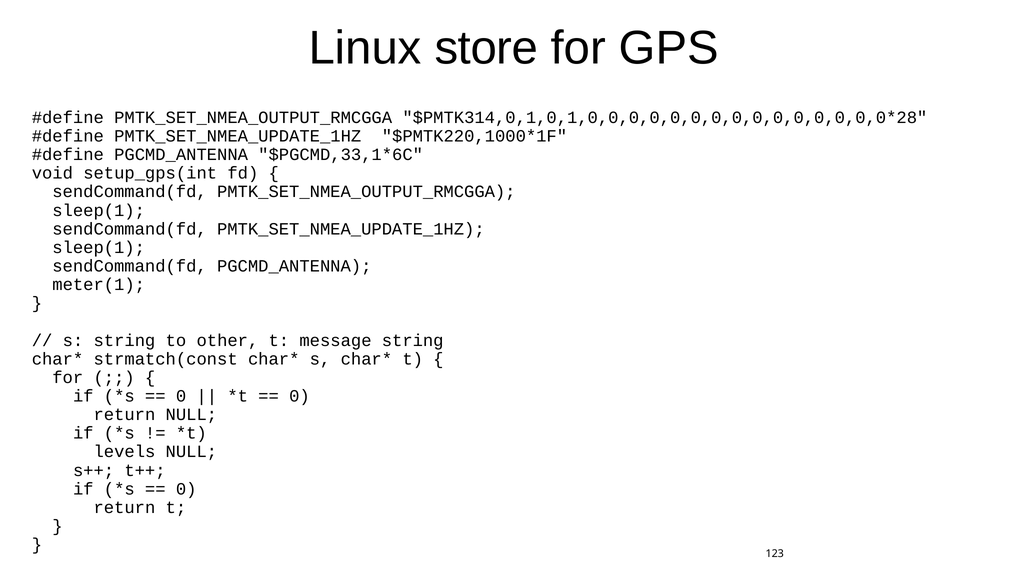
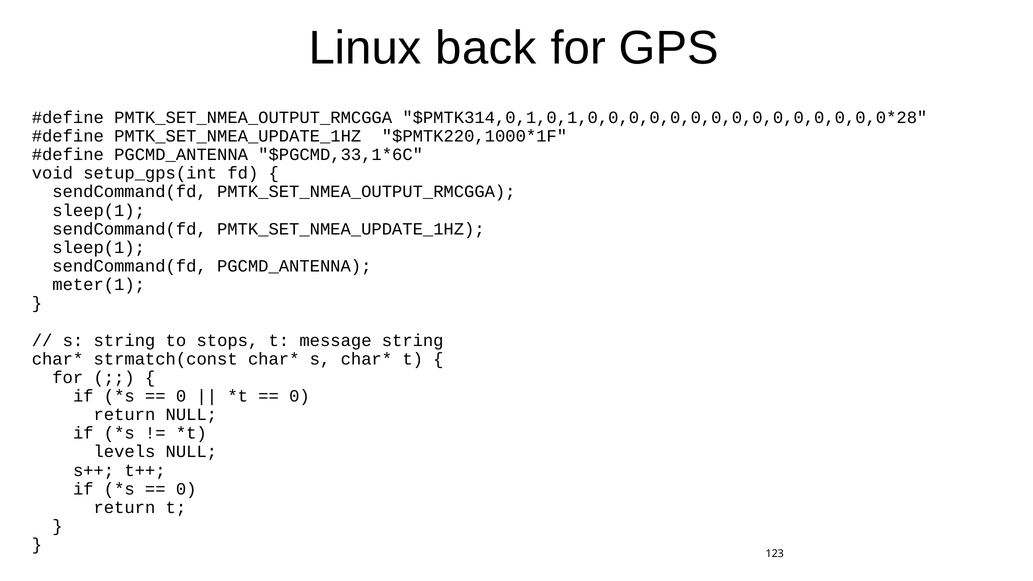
store: store -> back
other: other -> stops
